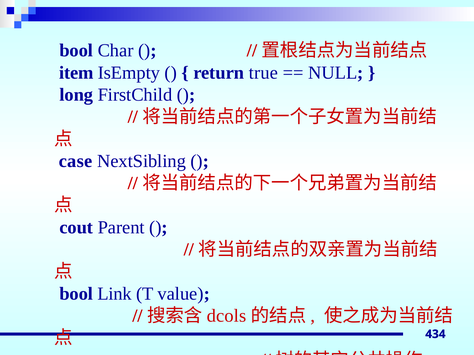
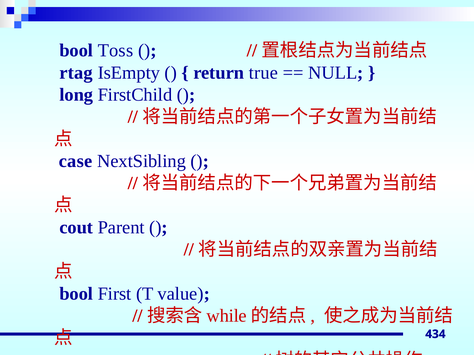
Char: Char -> Toss
item: item -> rtag
Link: Link -> First
dcols: dcols -> while
